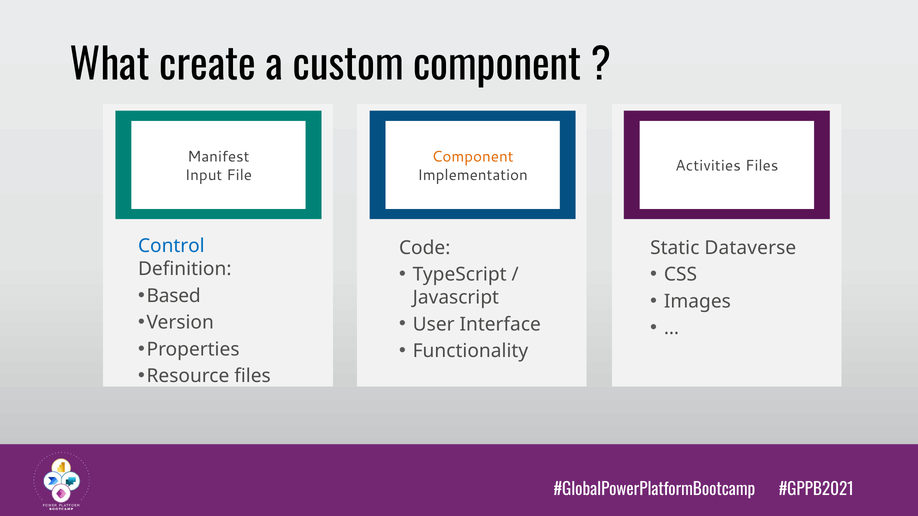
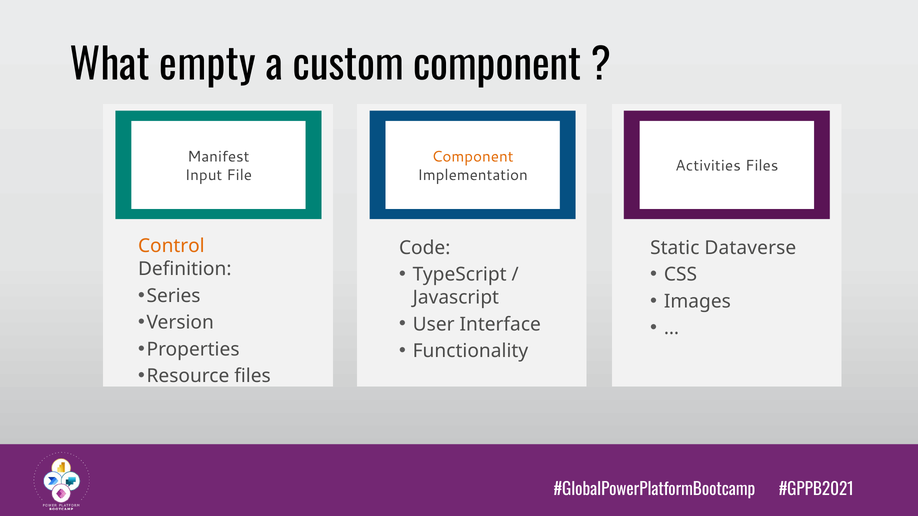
create: create -> empty
Control colour: blue -> orange
Based: Based -> Series
